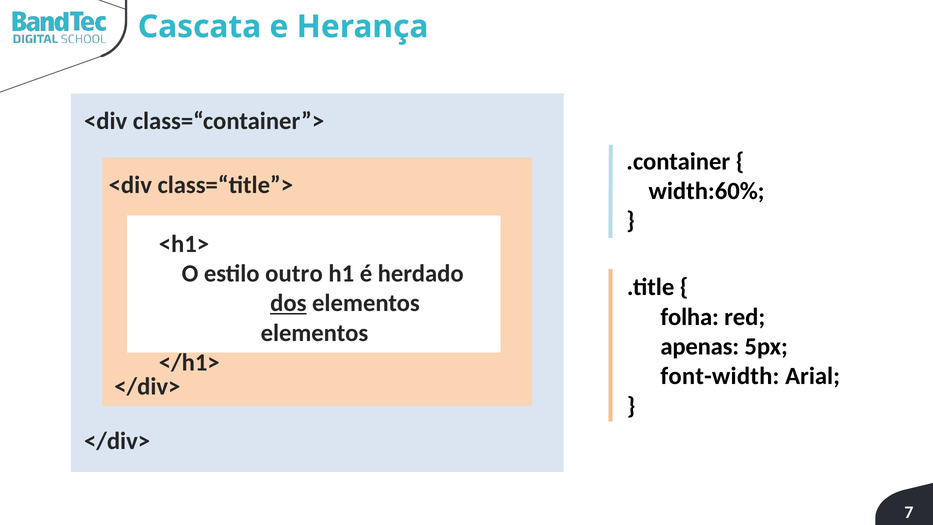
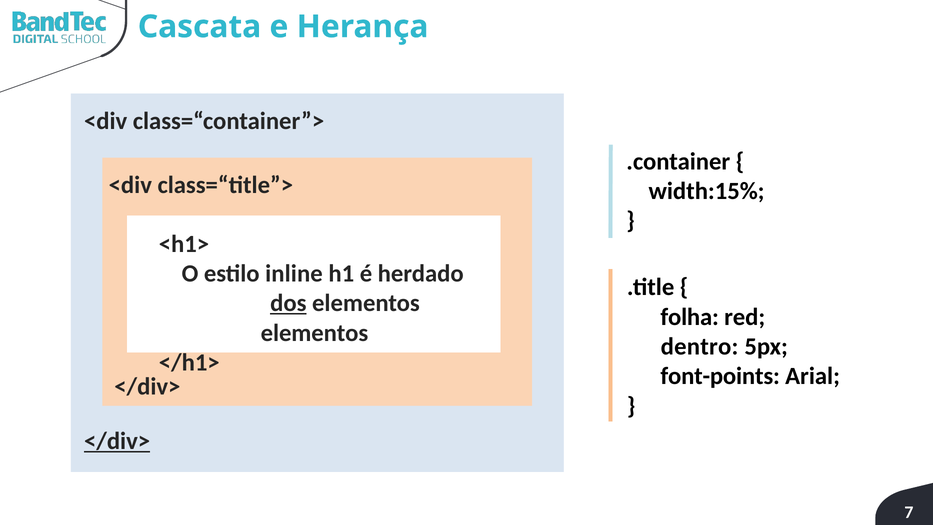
width:60%: width:60% -> width:15%
outro: outro -> inline
apenas: apenas -> dentro
font-width: font-width -> font-points
</div> at (117, 441) underline: none -> present
